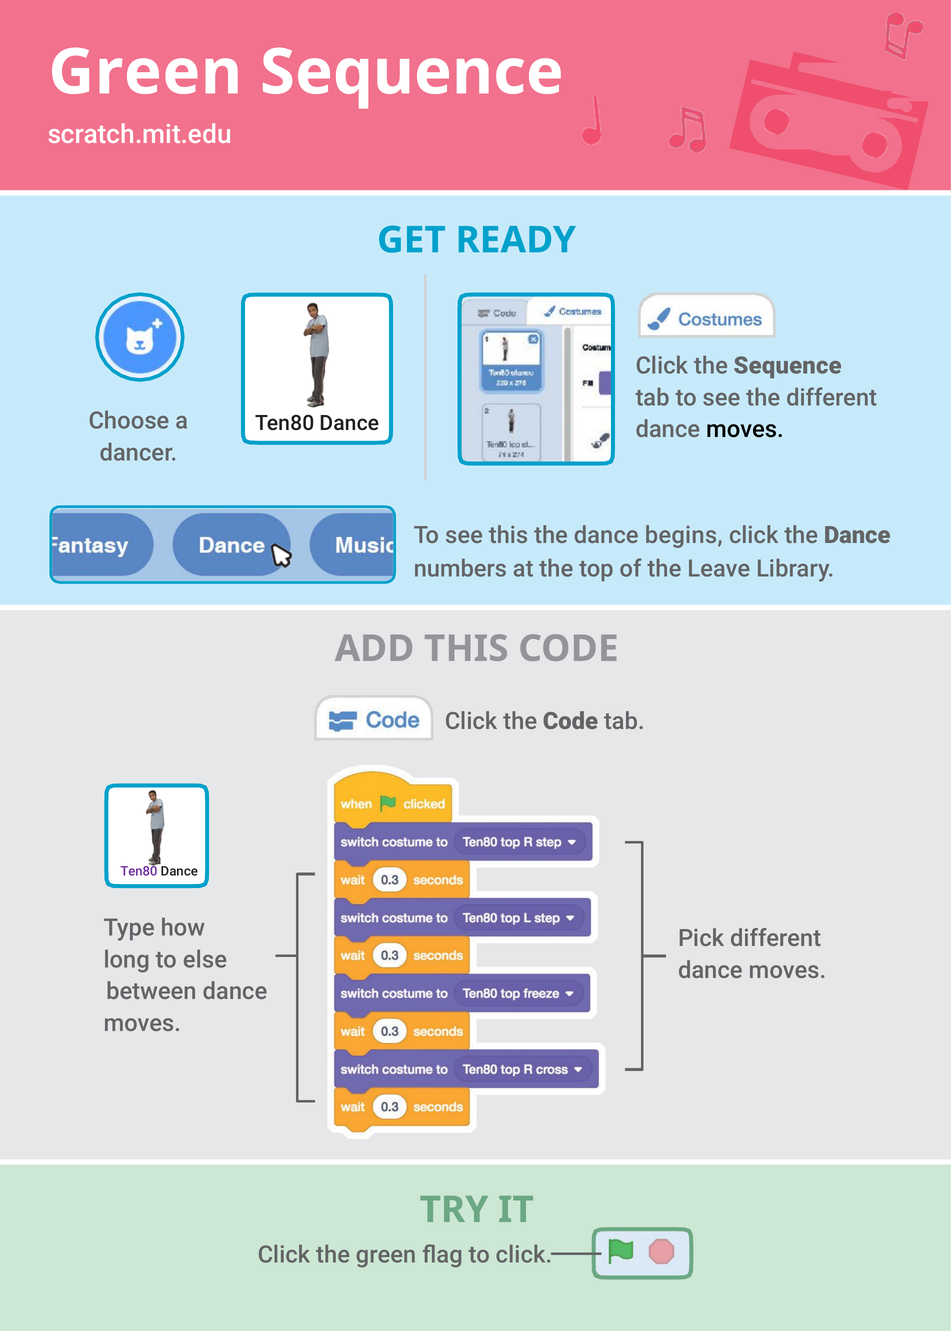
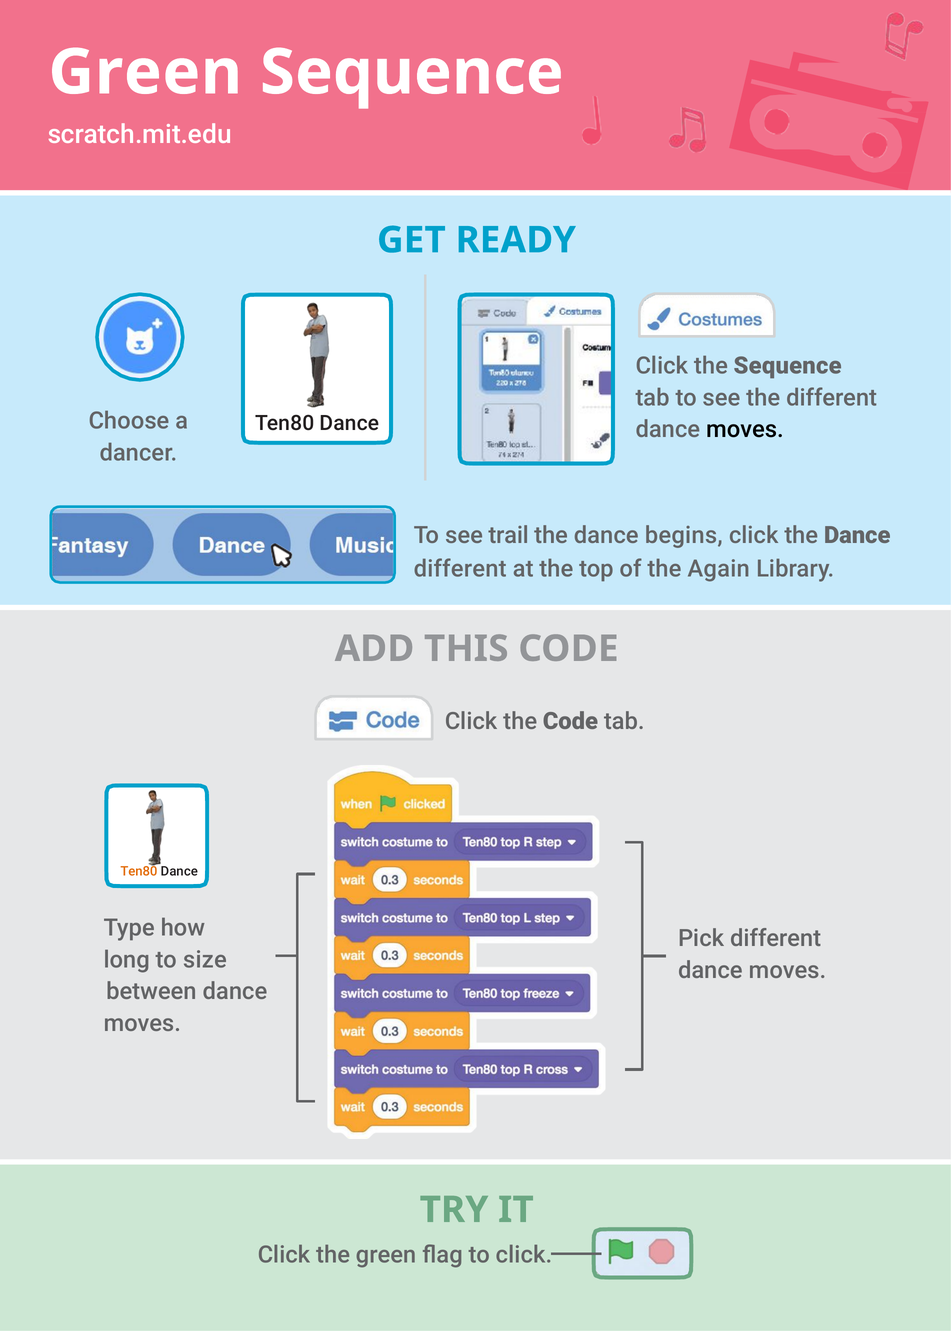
see this: this -> trail
numbers at (460, 569): numbers -> different
Leave: Leave -> Again
Ten80 at (139, 872) colour: purple -> orange
else: else -> size
